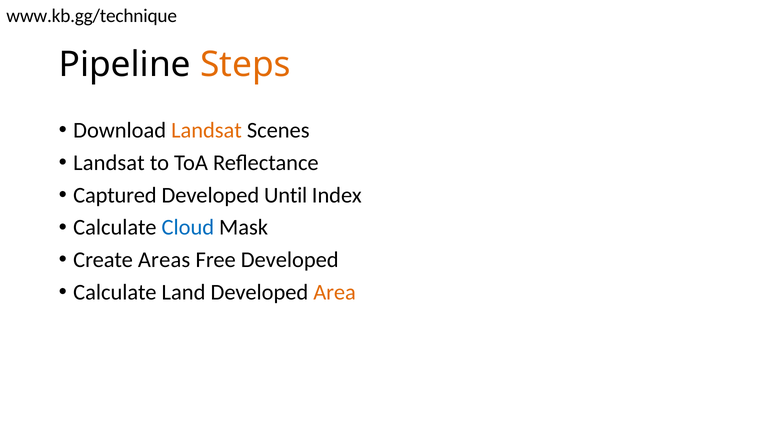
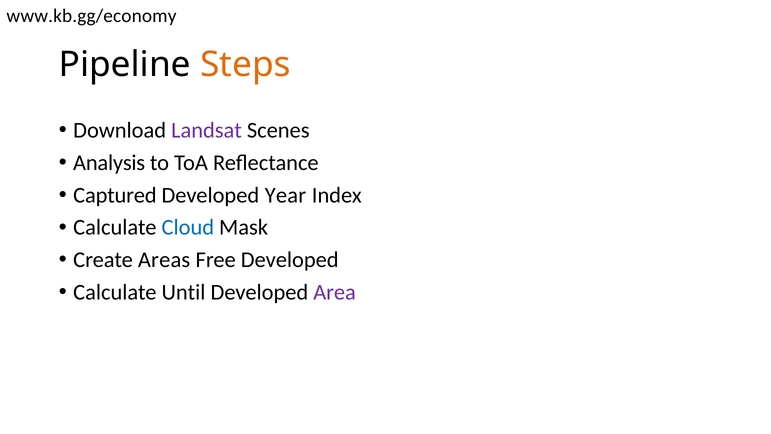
www.kb.gg/technique: www.kb.gg/technique -> www.kb.gg/economy
Landsat at (207, 130) colour: orange -> purple
Landsat at (109, 163): Landsat -> Analysis
Until: Until -> Year
Land: Land -> Until
Area colour: orange -> purple
